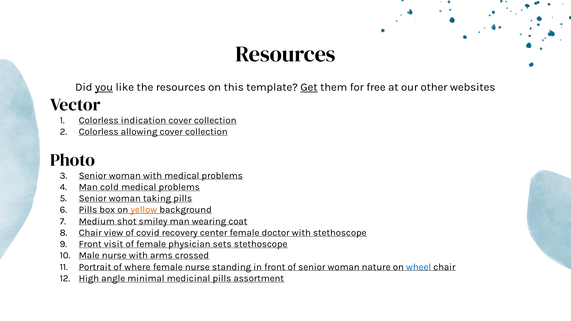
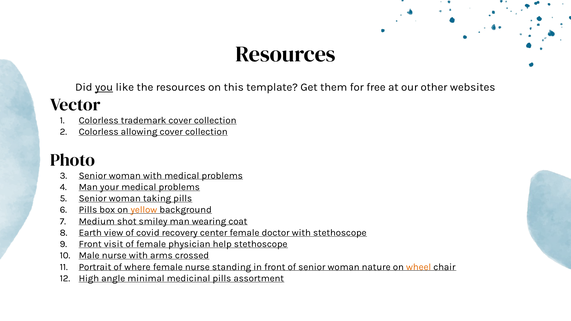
Get underline: present -> none
indication: indication -> trademark
cold: cold -> your
Chair at (90, 233): Chair -> Earth
sets: sets -> help
wheel colour: blue -> orange
